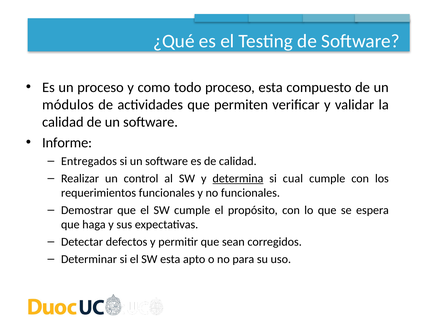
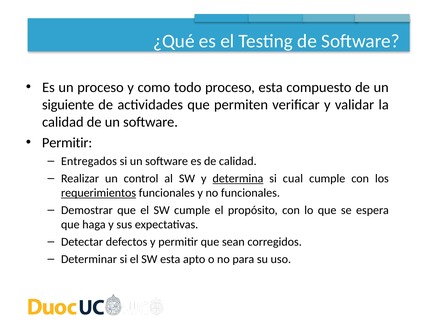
módulos: módulos -> siguiente
Informe at (67, 143): Informe -> Permitir
requerimientos underline: none -> present
